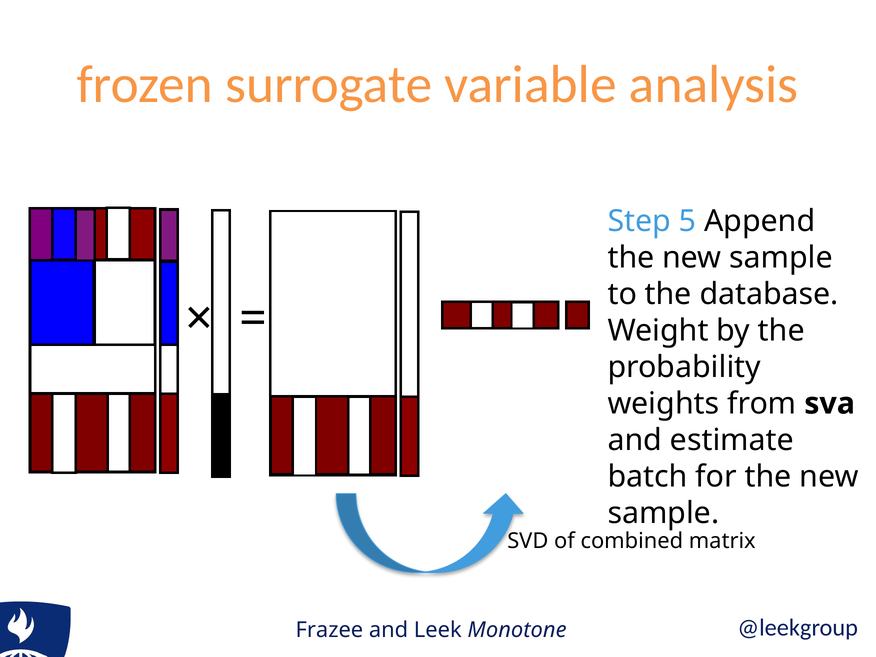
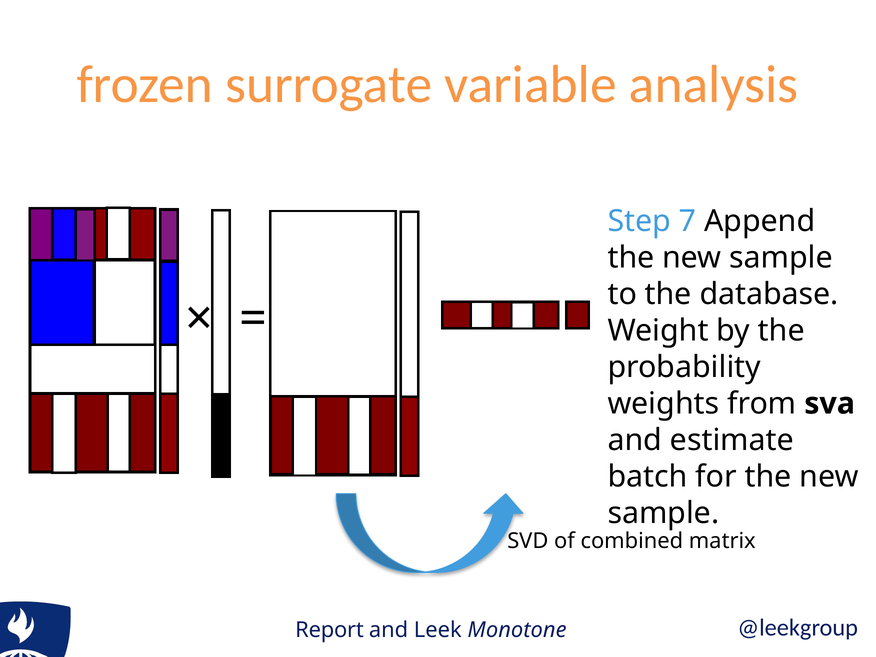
5: 5 -> 7
Frazee: Frazee -> Report
